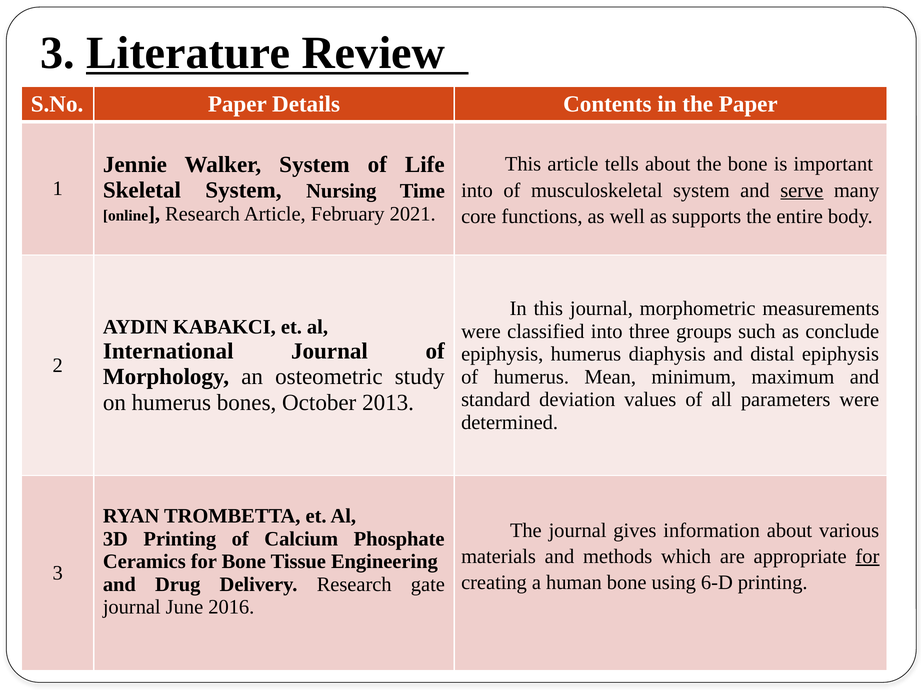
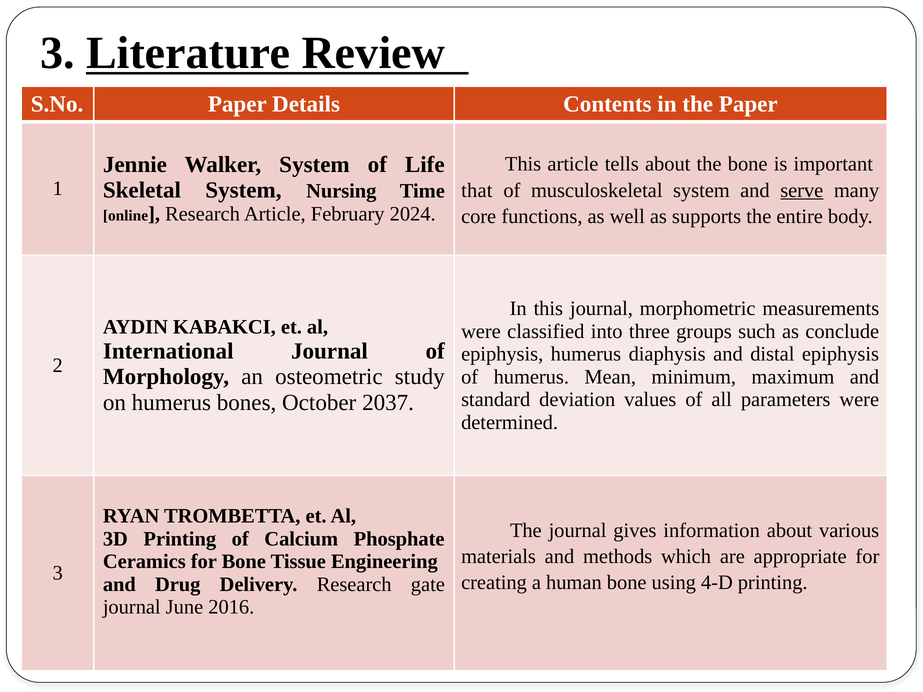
into at (477, 190): into -> that
2021: 2021 -> 2024
2013: 2013 -> 2037
for at (867, 557) underline: present -> none
6-D: 6-D -> 4-D
